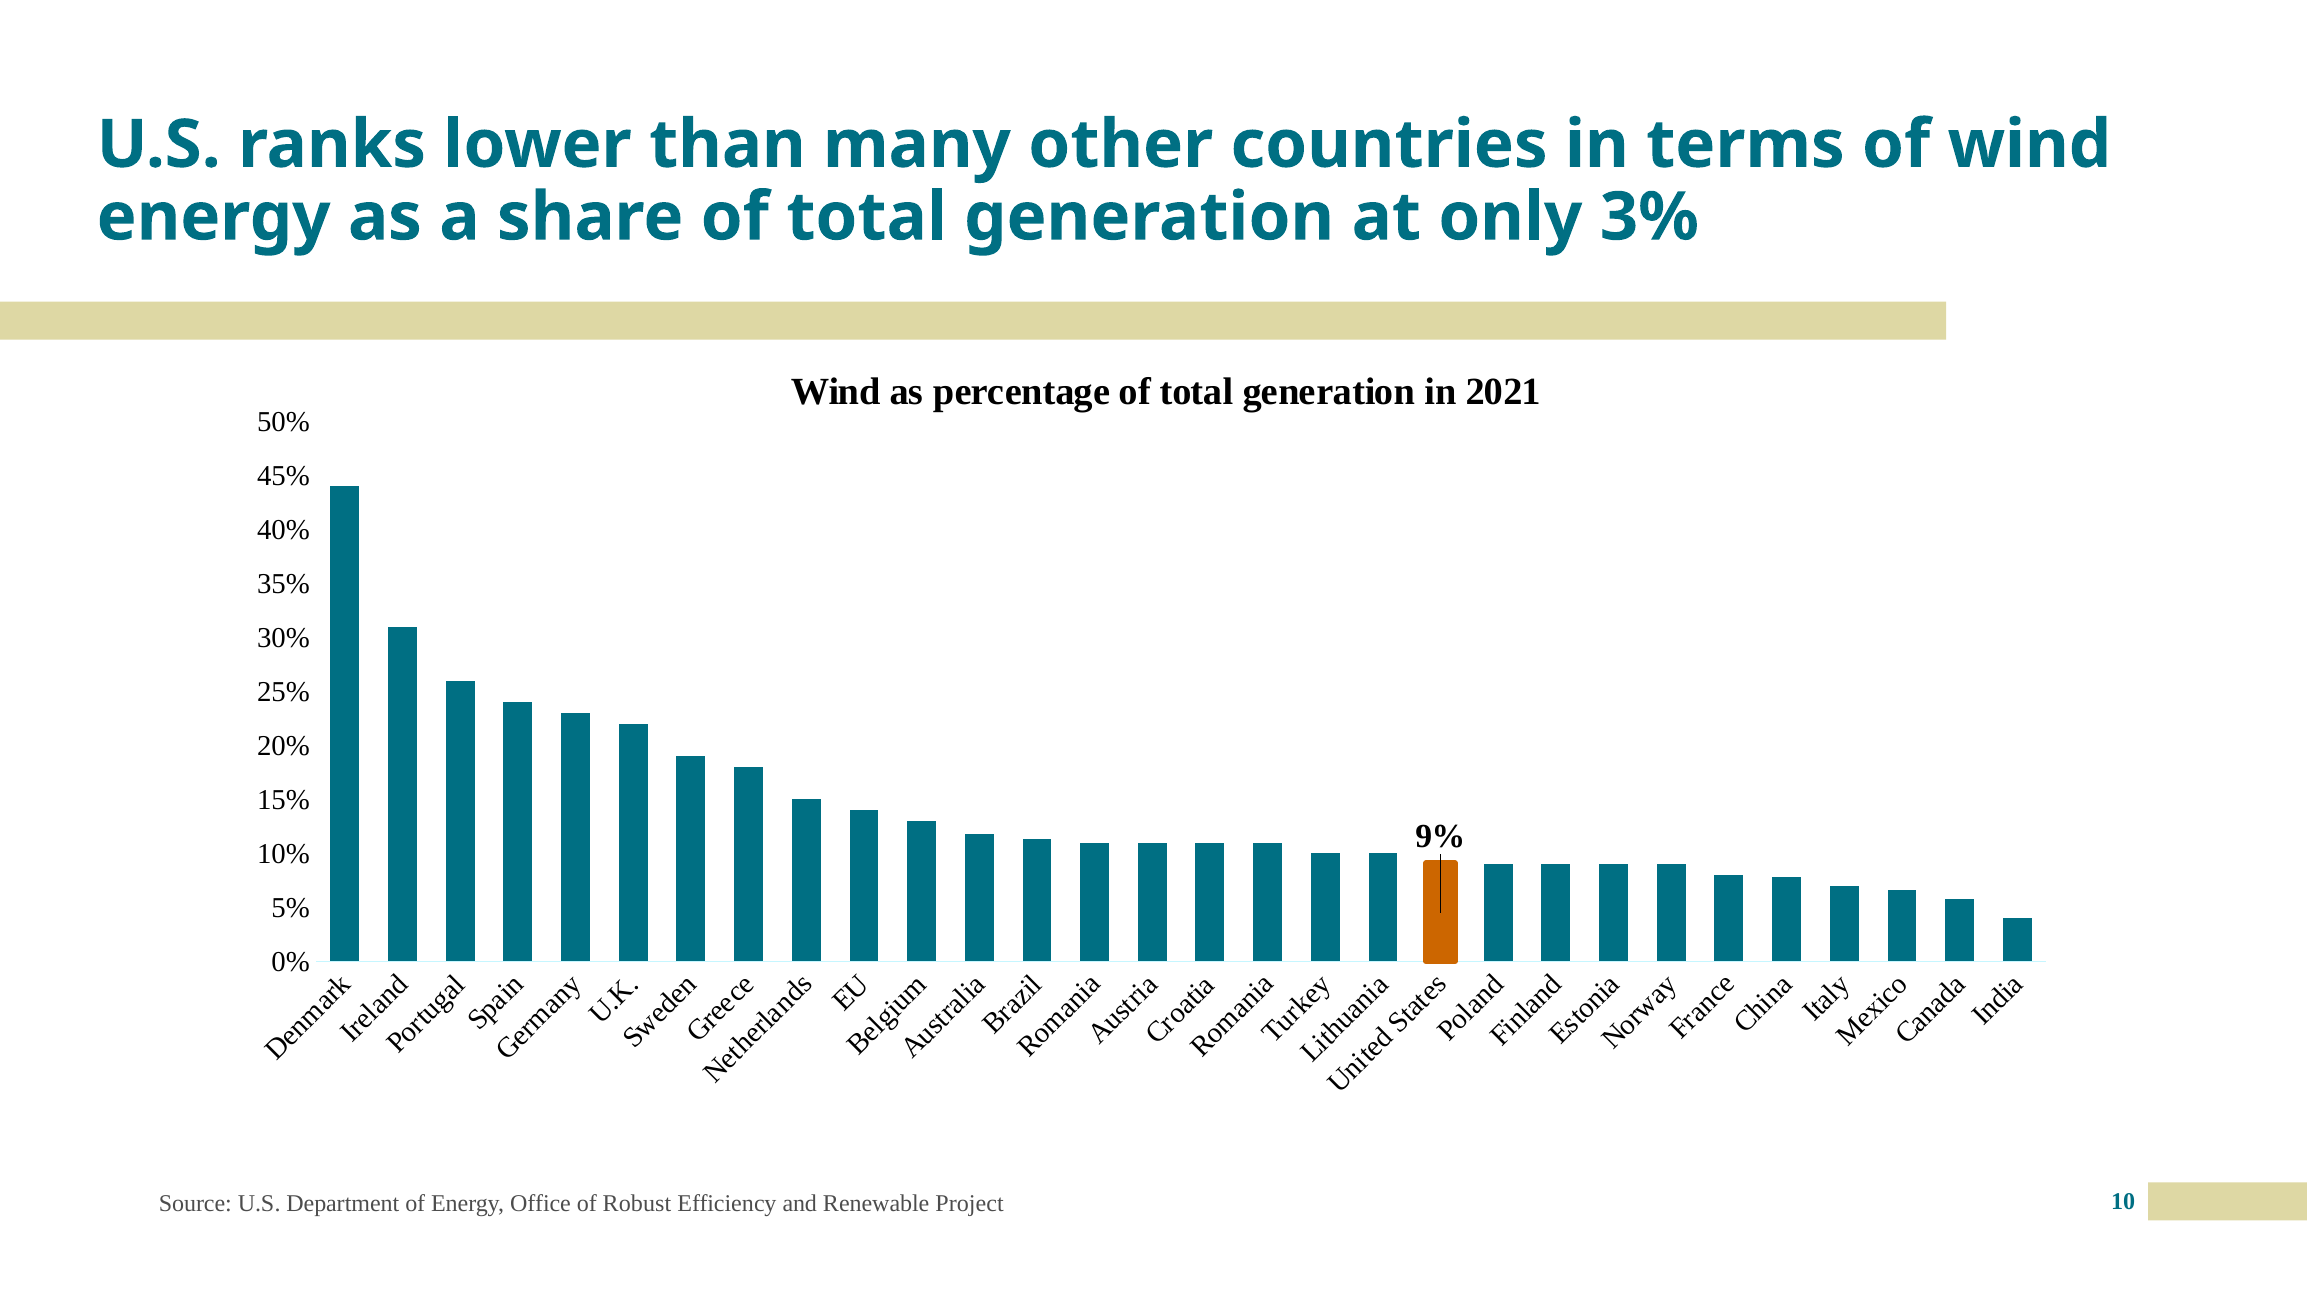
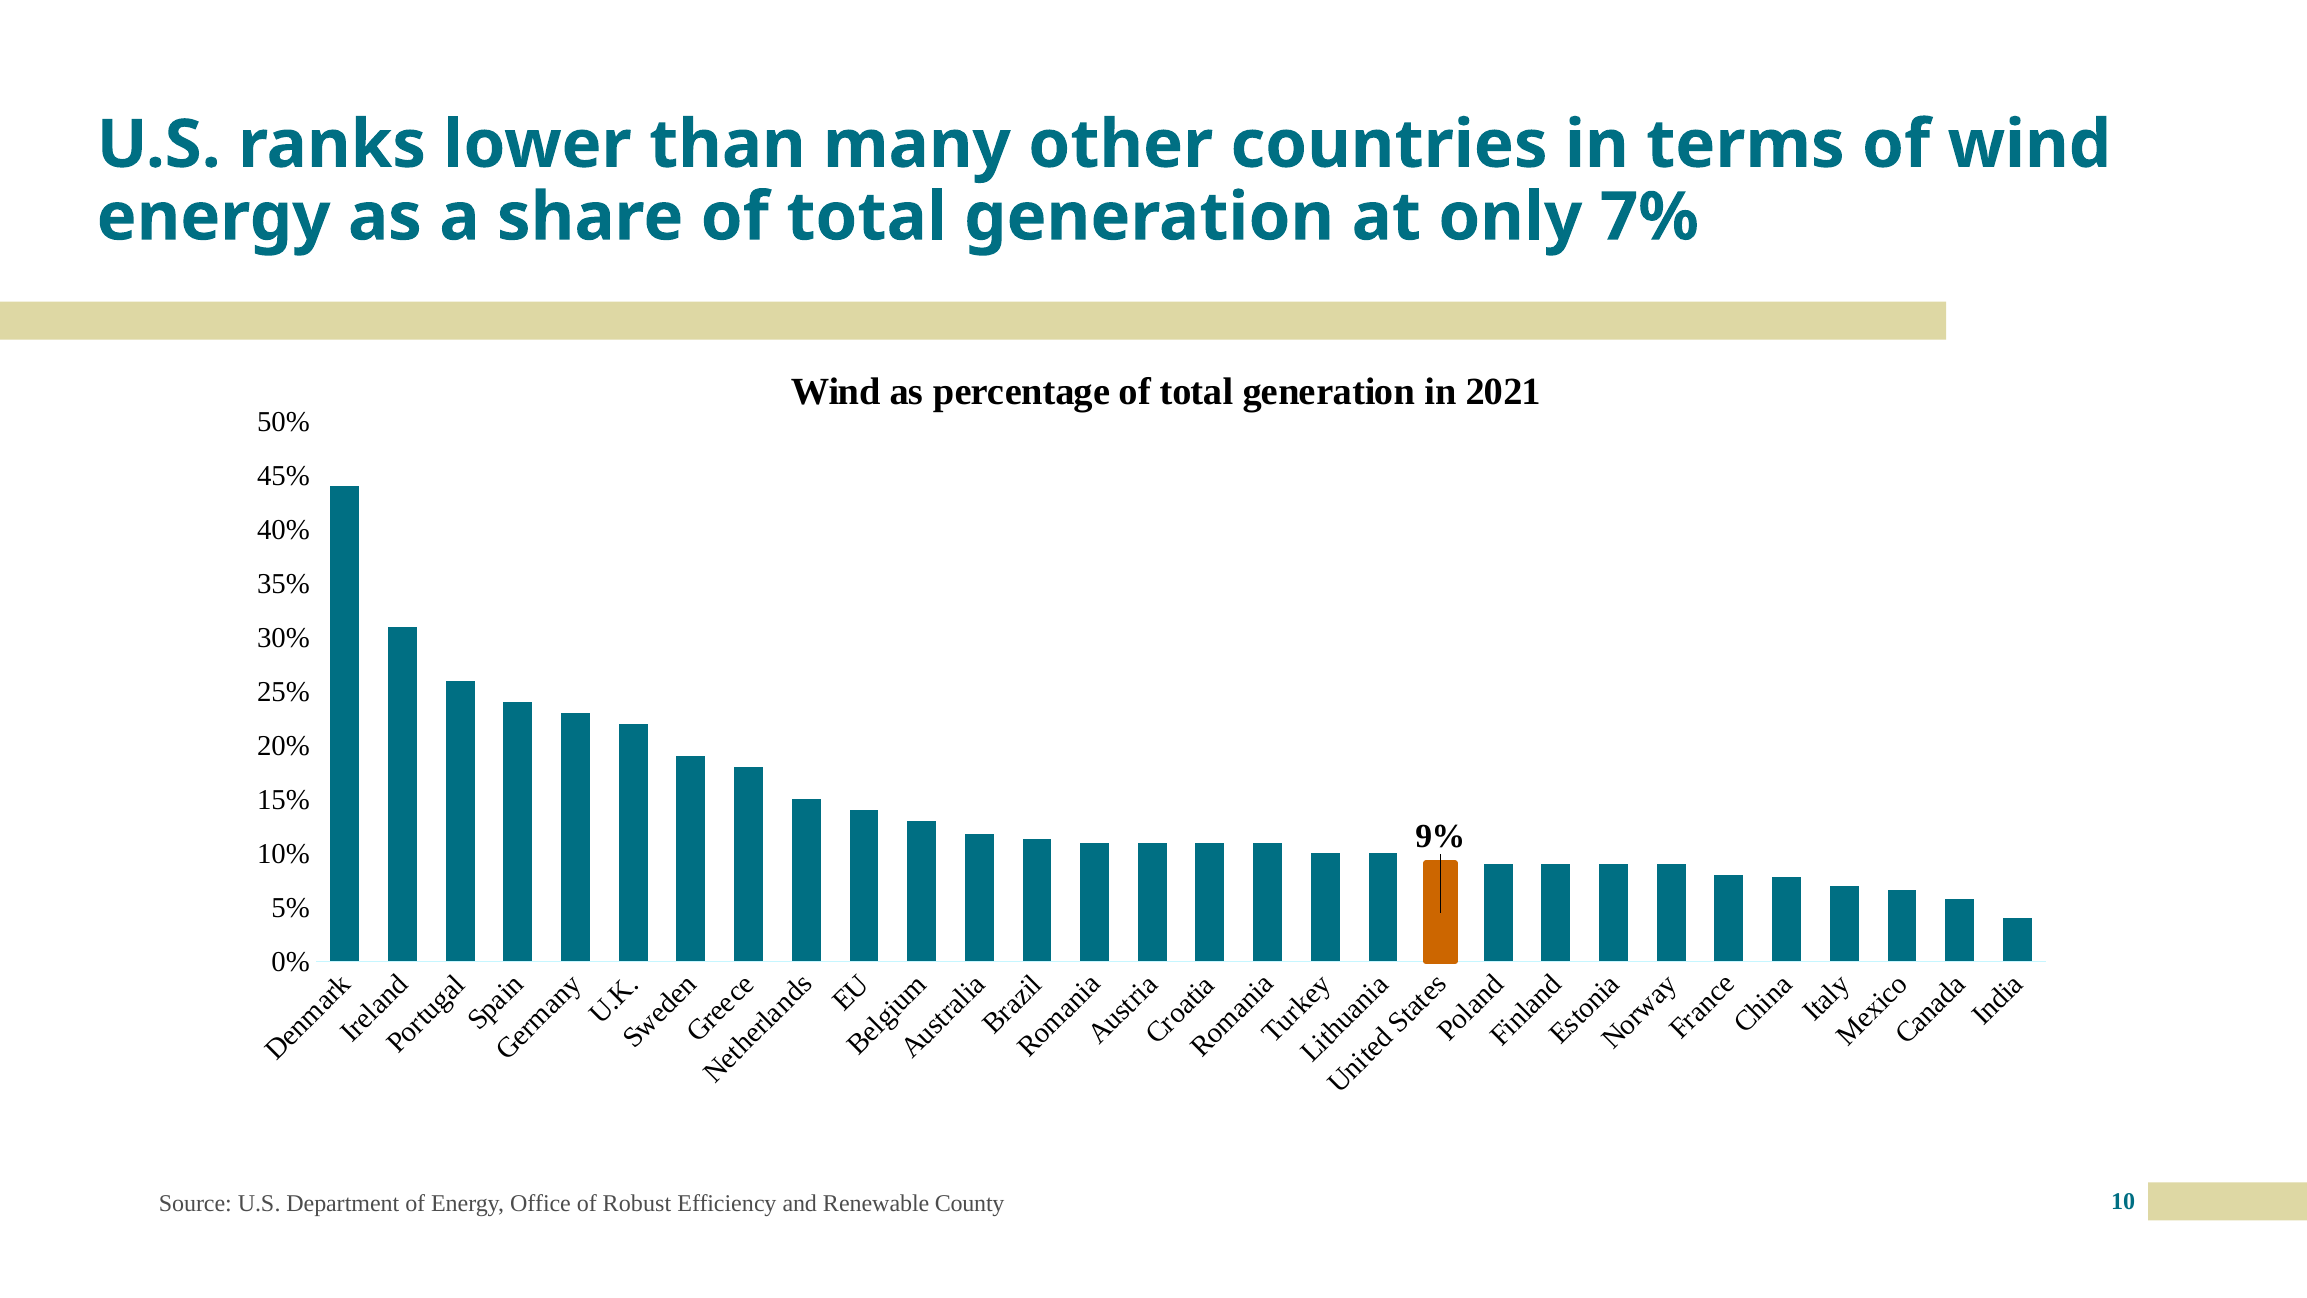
3%: 3% -> 7%
Project: Project -> County
